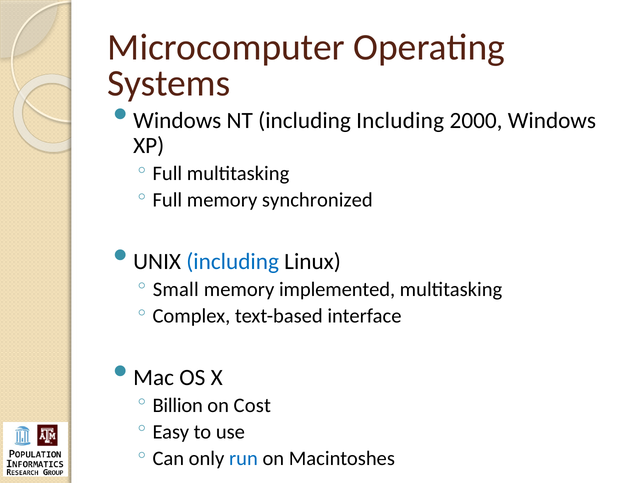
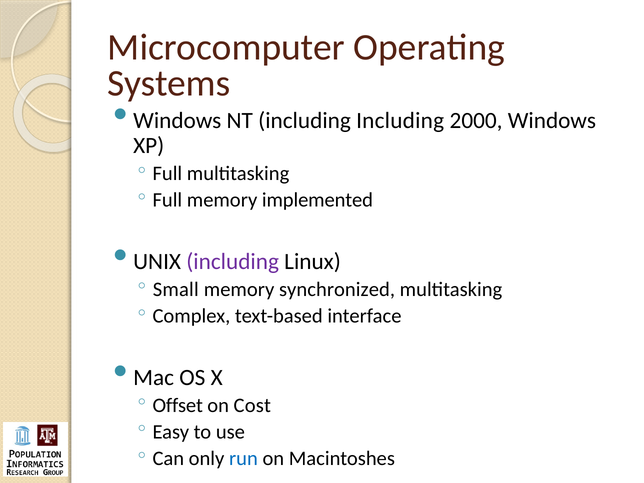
synchronized: synchronized -> implemented
including at (233, 262) colour: blue -> purple
implemented: implemented -> synchronized
Billion: Billion -> Offset
